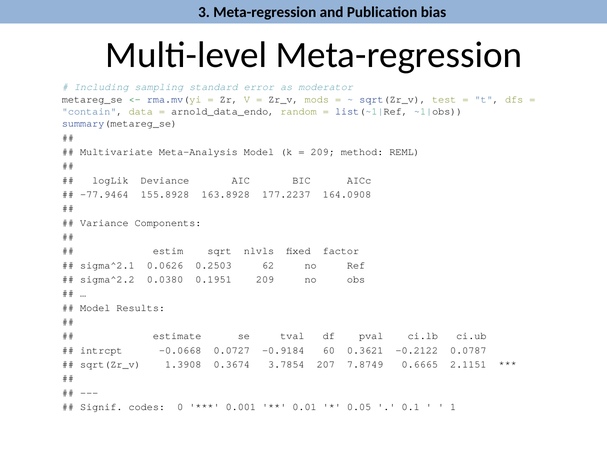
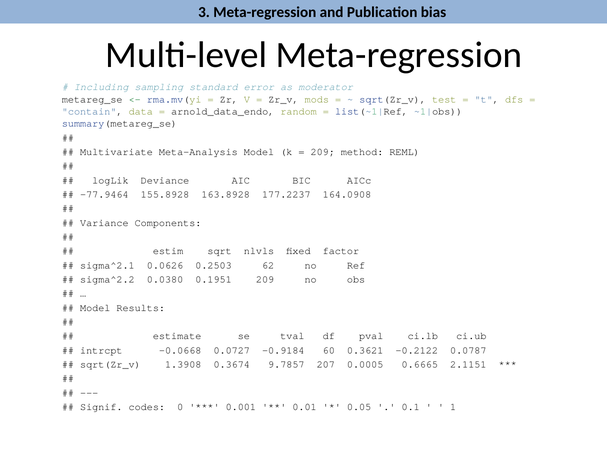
3.7854: 3.7854 -> 9.7857
7.8749: 7.8749 -> 0.0005
